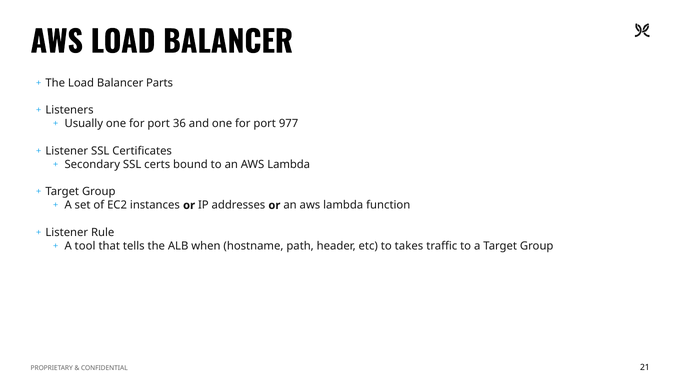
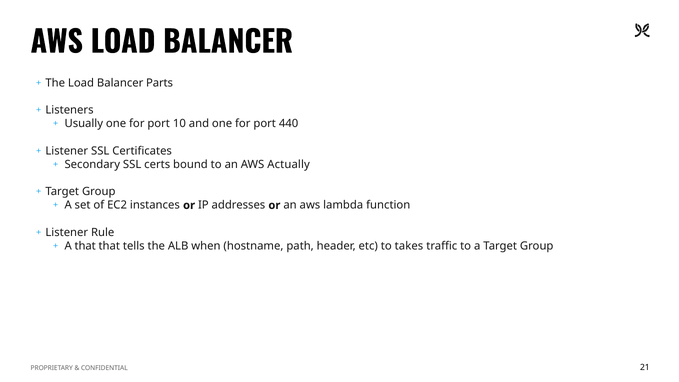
36: 36 -> 10
977: 977 -> 440
to an AWS Lambda: Lambda -> Actually
A tool: tool -> that
